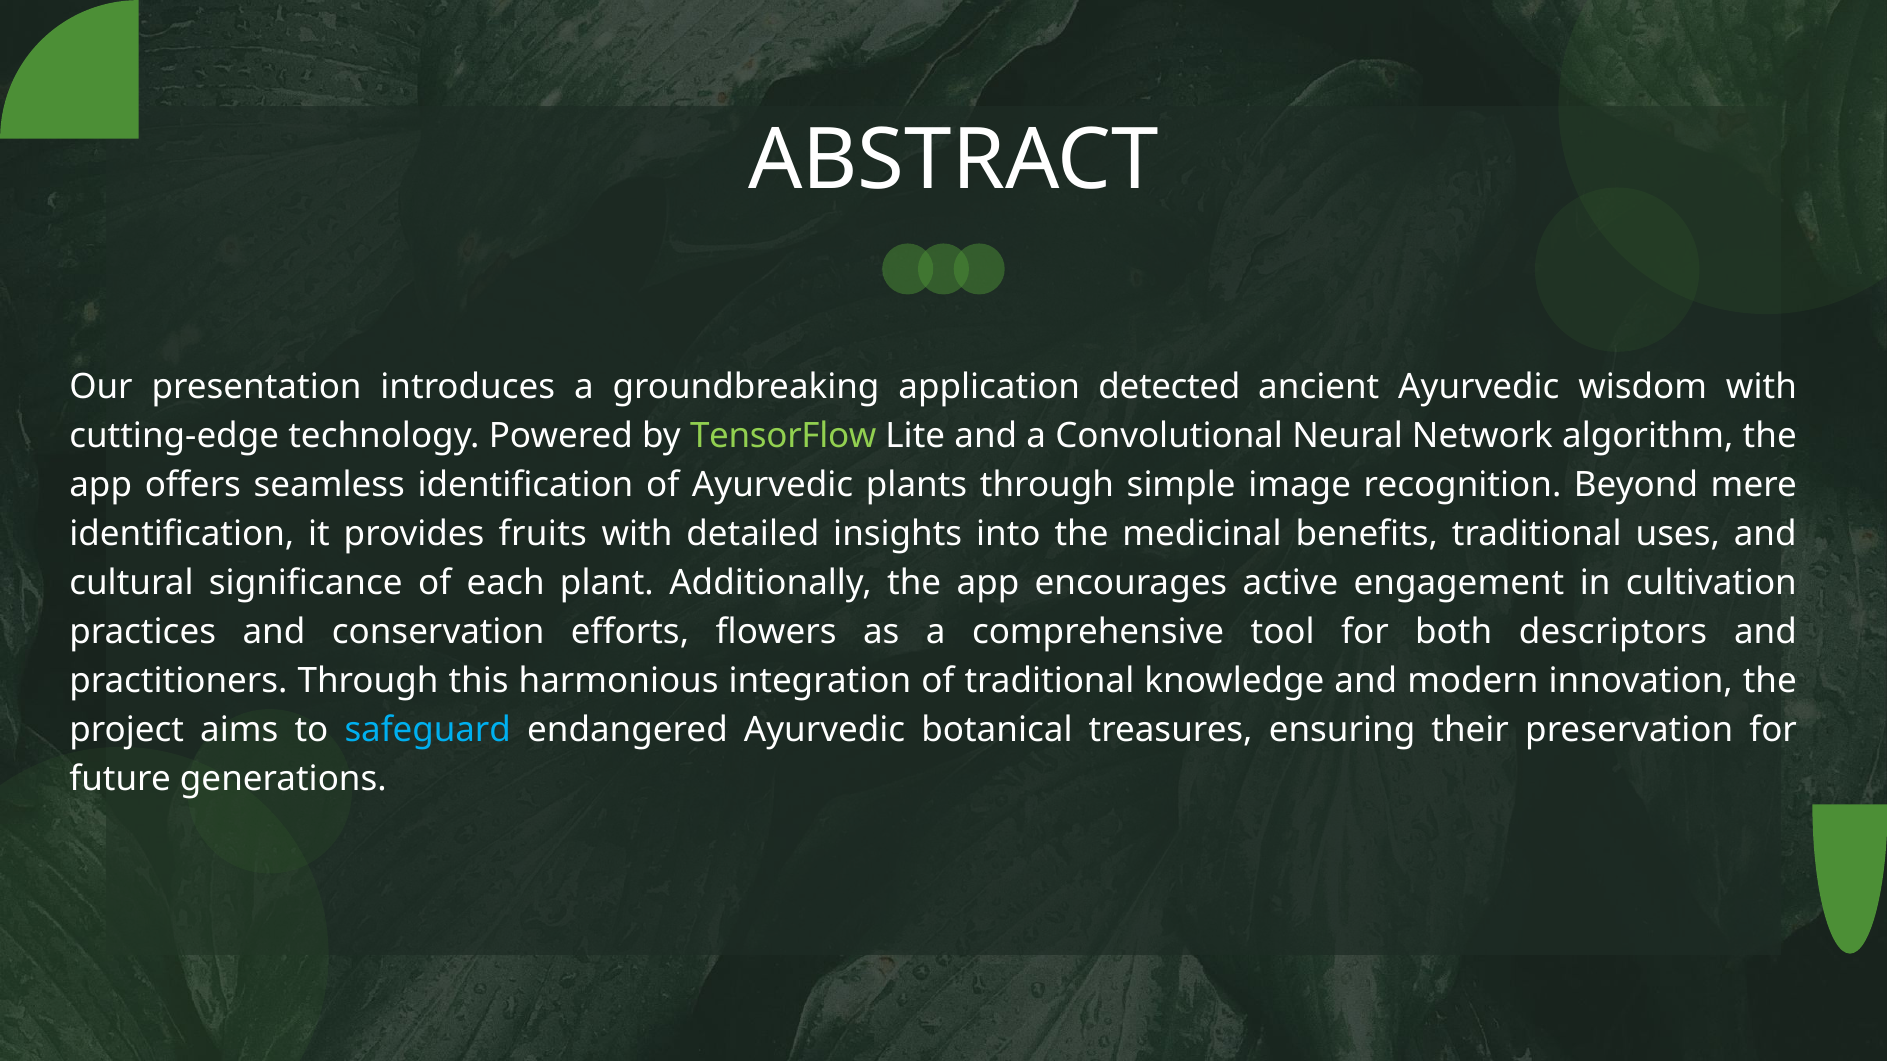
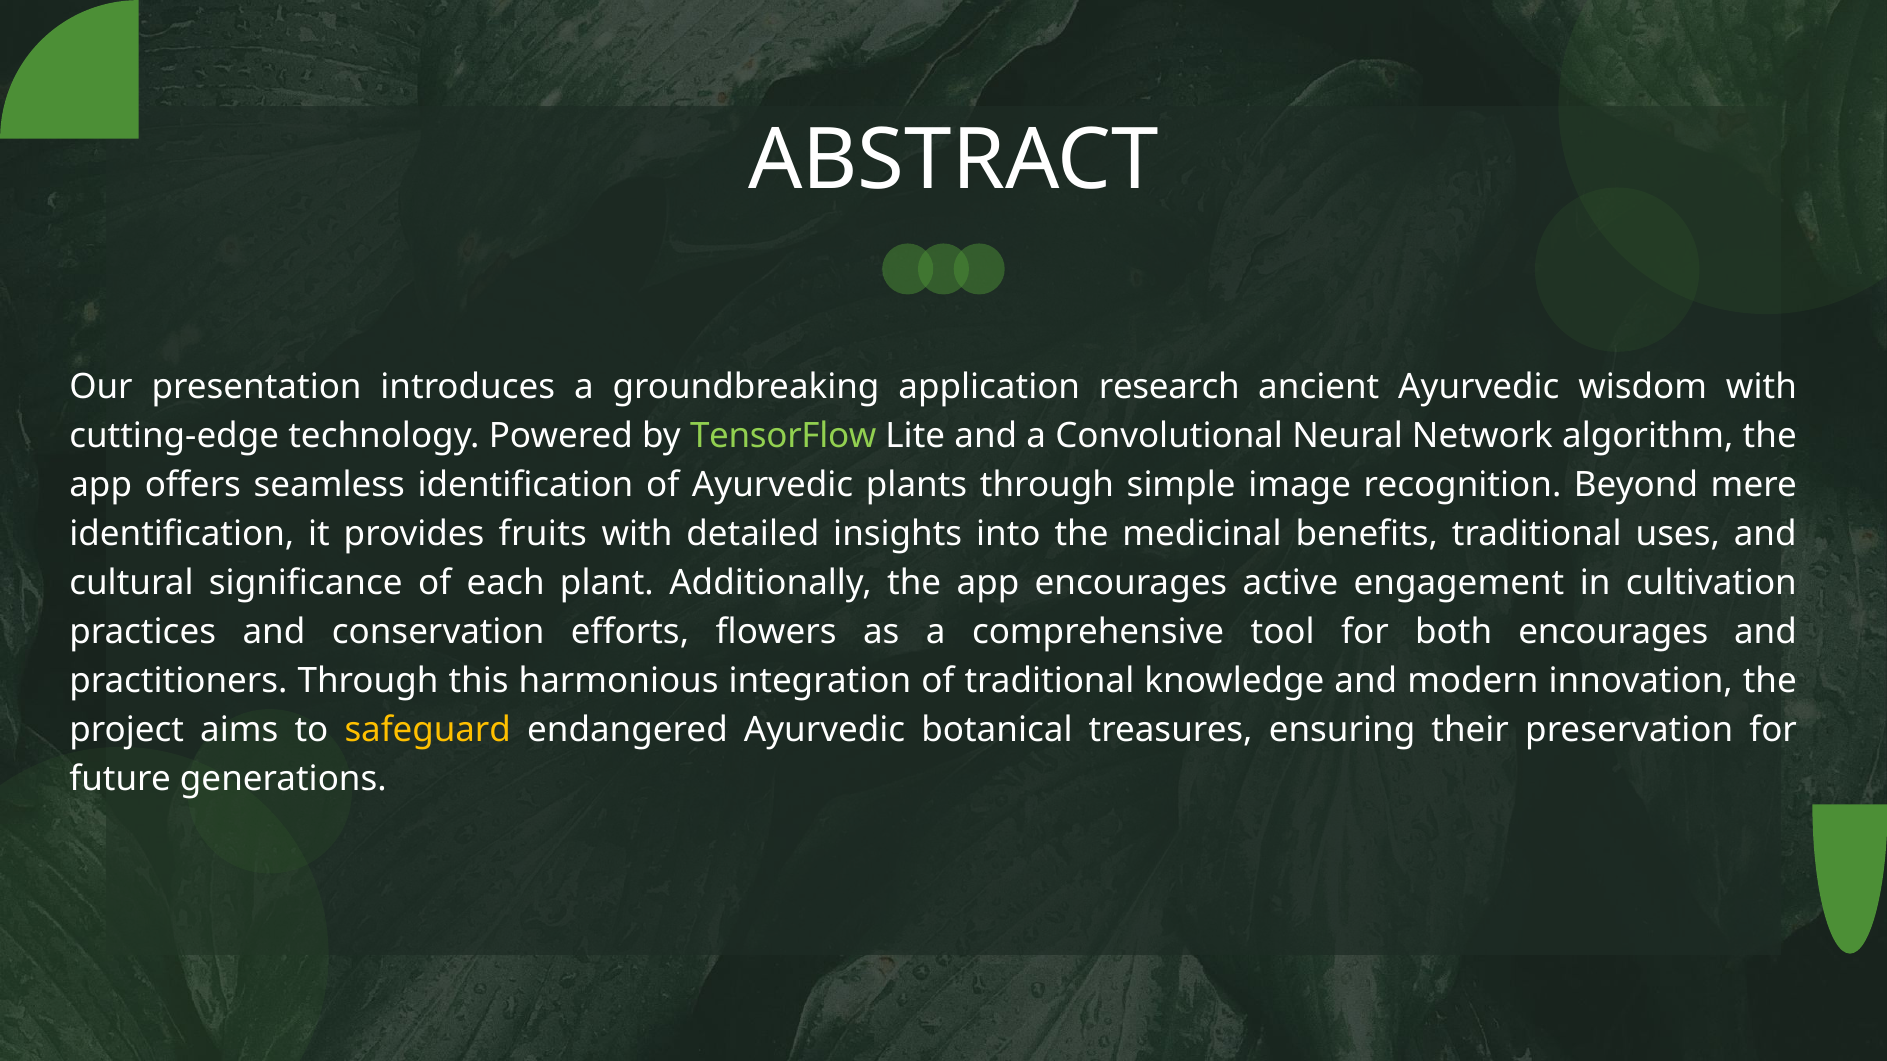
detected: detected -> research
both descriptors: descriptors -> encourages
safeguard colour: light blue -> yellow
